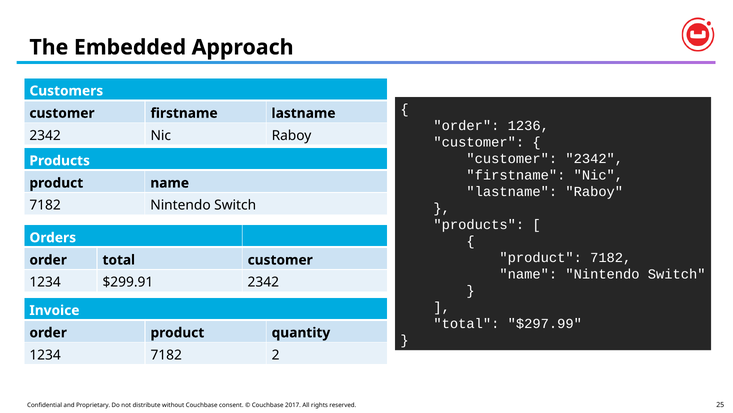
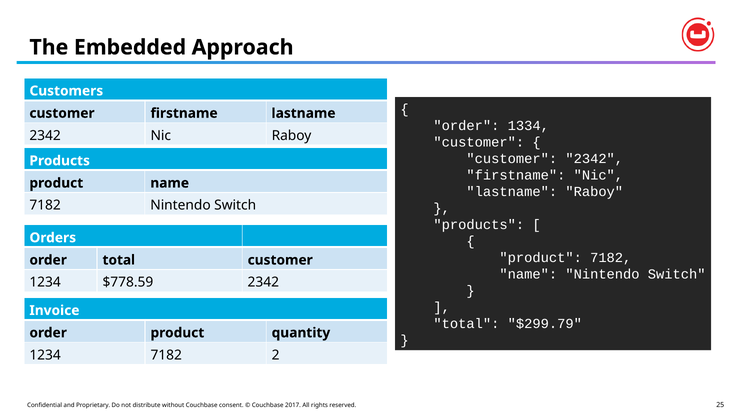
1236: 1236 -> 1334
$299.91: $299.91 -> $778.59
$297.99: $297.99 -> $299.79
